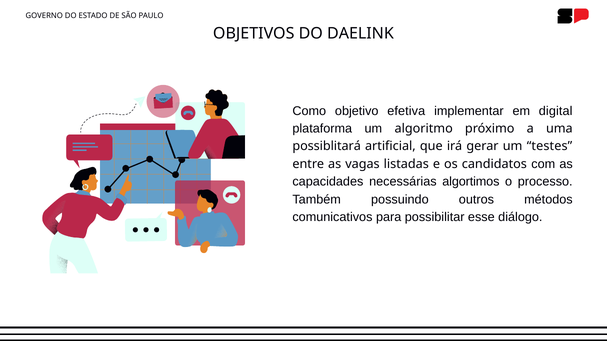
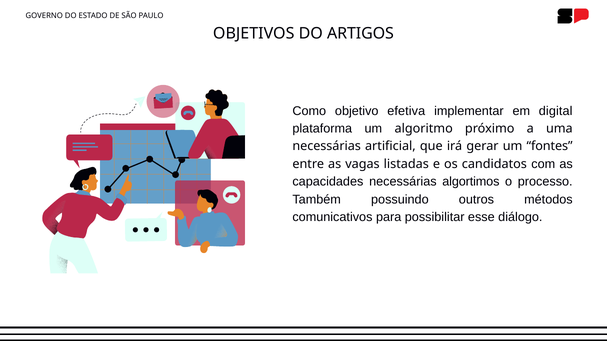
DAELINK: DAELINK -> ARTIGOS
possiblitará at (327, 147): possiblitará -> necessárias
testes: testes -> fontes
